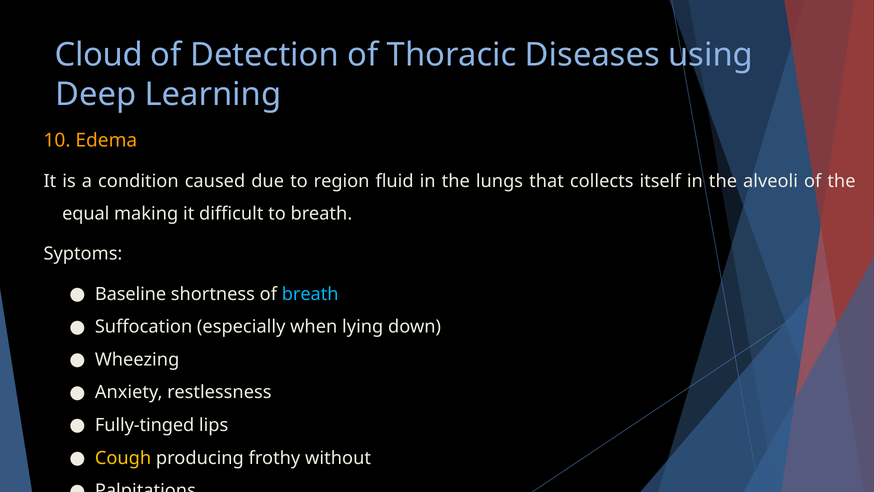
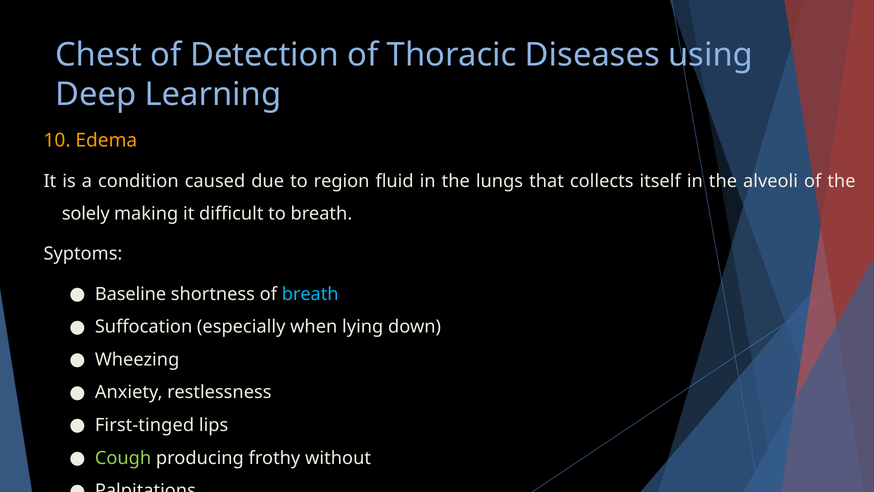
Cloud: Cloud -> Chest
equal: equal -> solely
Fully-tinged: Fully-tinged -> First-tinged
Cough colour: yellow -> light green
